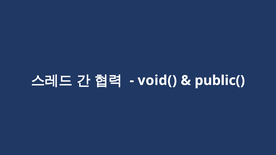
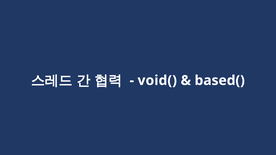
public(: public( -> based(
